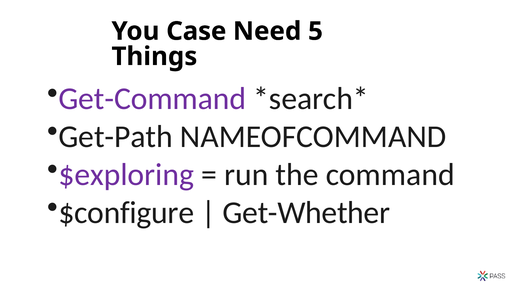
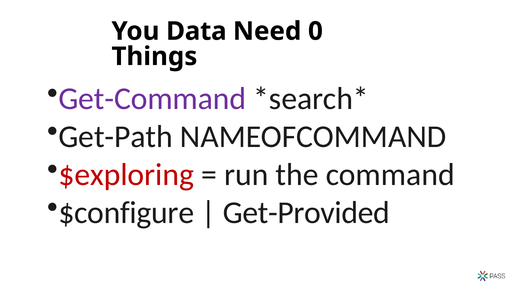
Case: Case -> Data
5: 5 -> 0
$exploring colour: purple -> red
Get-Whether: Get-Whether -> Get-Provided
